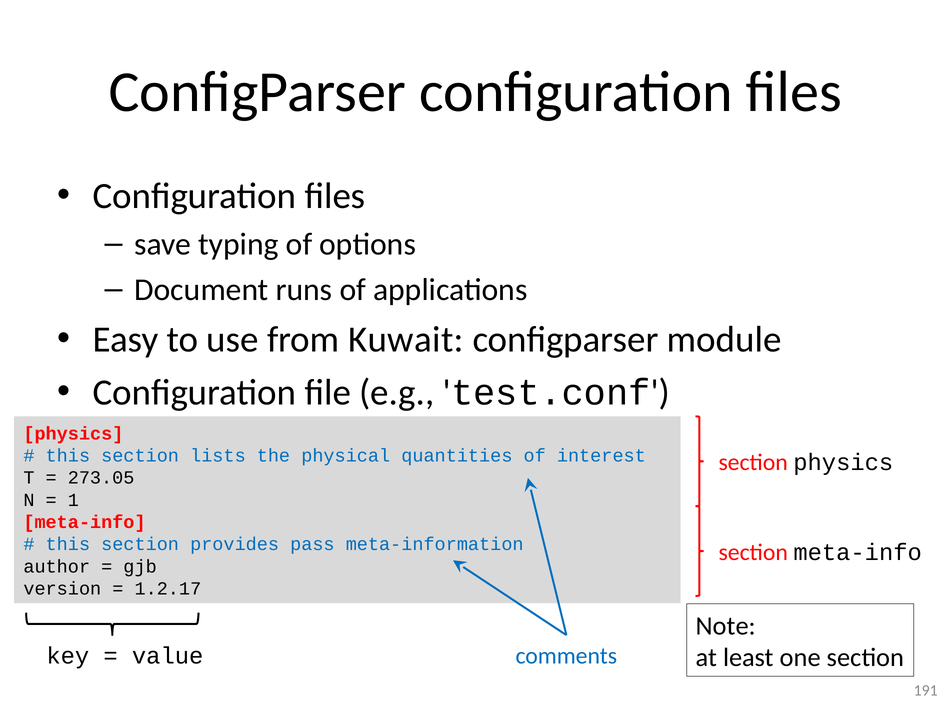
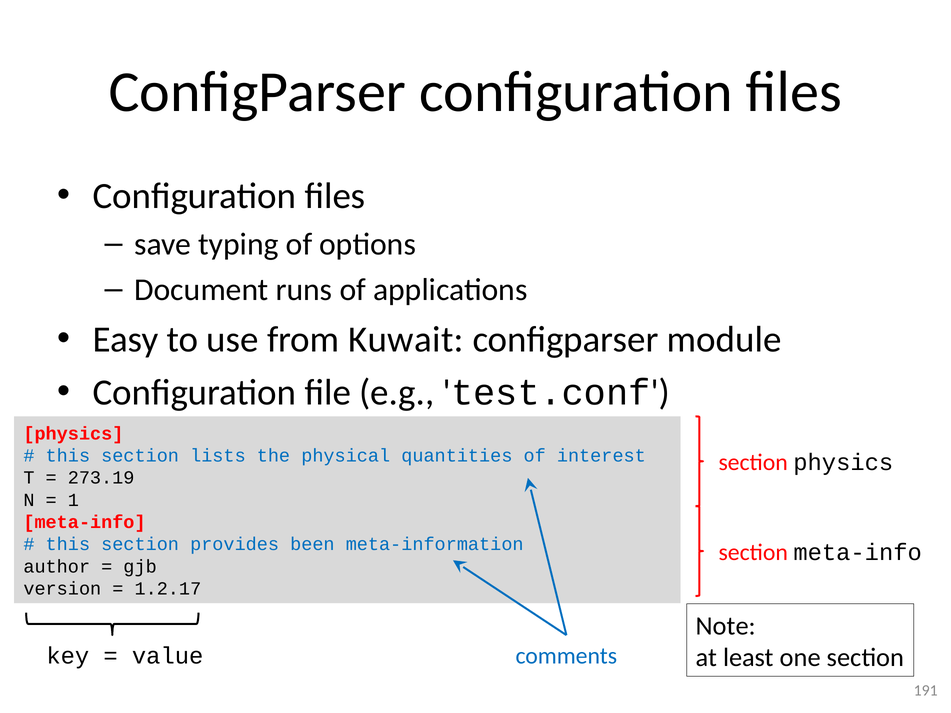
273.05: 273.05 -> 273.19
pass: pass -> been
